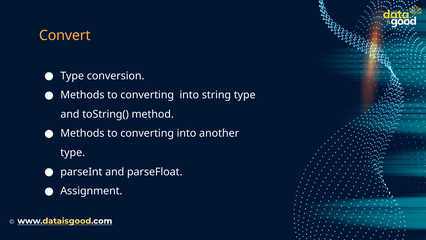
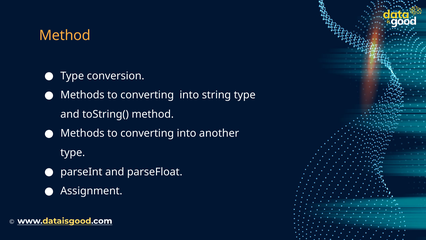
Convert at (65, 35): Convert -> Method
